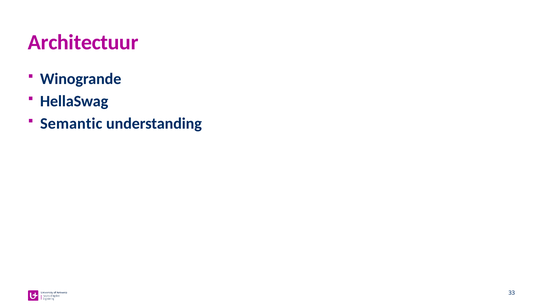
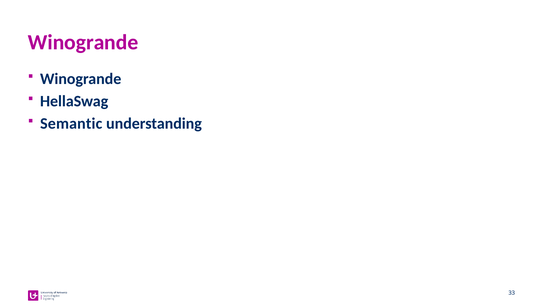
Architectuur at (83, 42): Architectuur -> Winogrande
